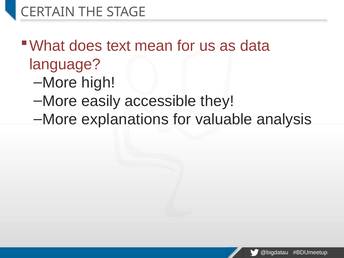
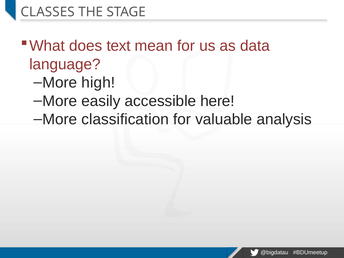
CERTAIN: CERTAIN -> CLASSES
they: they -> here
explanations: explanations -> classification
